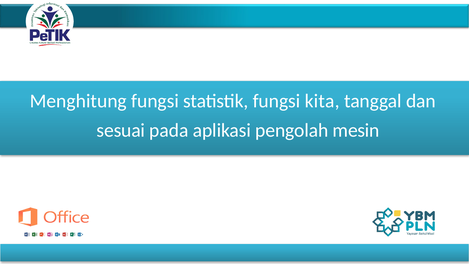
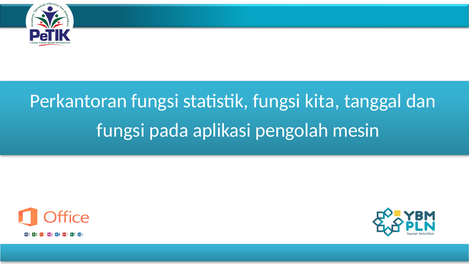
Menghitung: Menghitung -> Perkantoran
sesuai at (121, 130): sesuai -> fungsi
